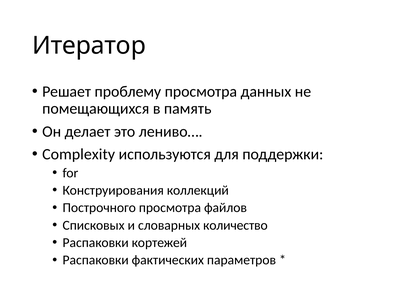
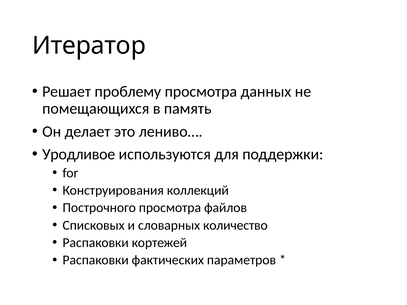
Complexity: Complexity -> Уродливое
